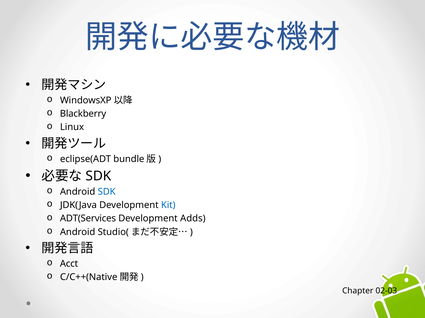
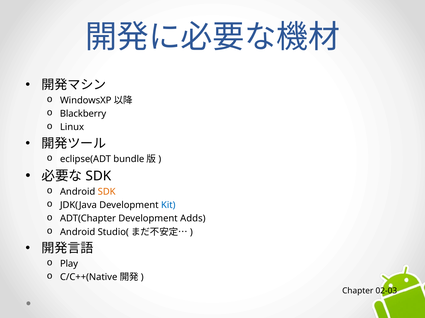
SDK at (107, 192) colour: blue -> orange
ADT(Services: ADT(Services -> ADT(Chapter
Acct: Acct -> Play
